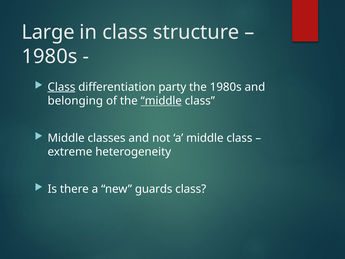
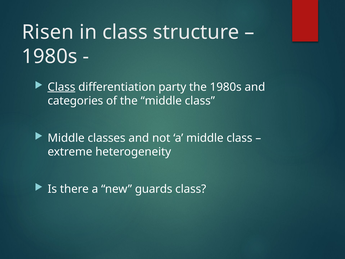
Large: Large -> Risen
belonging: belonging -> categories
middle at (161, 101) underline: present -> none
